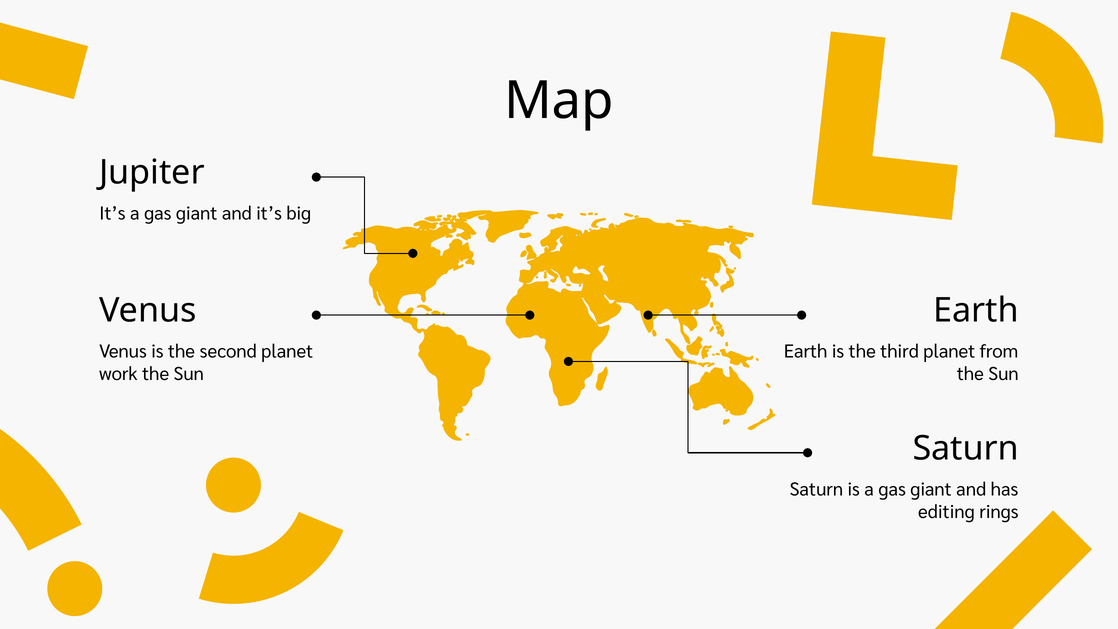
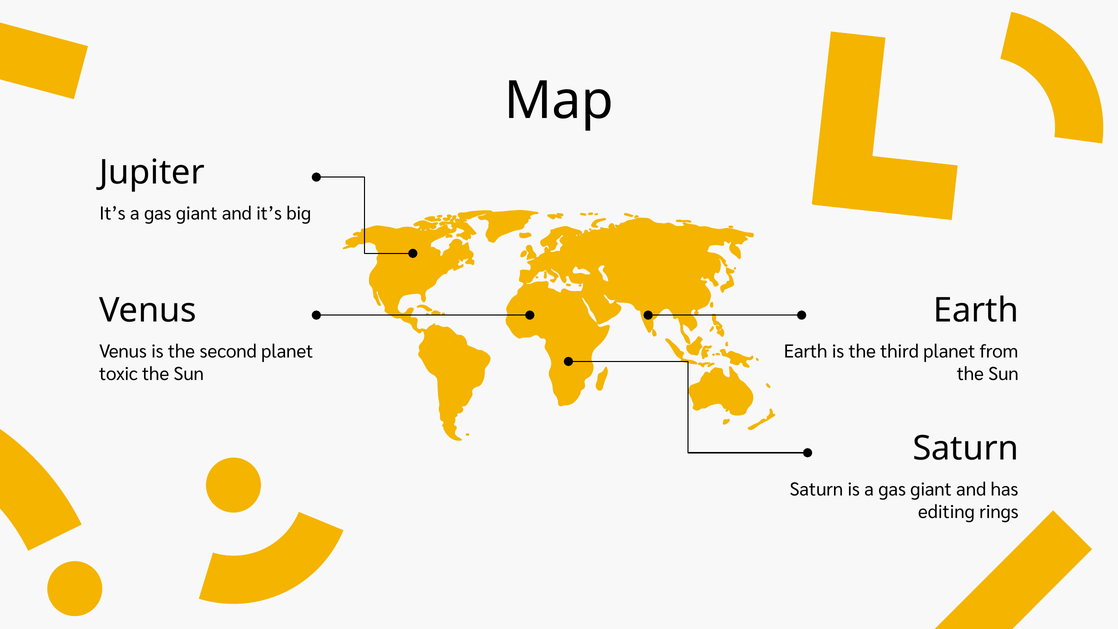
work: work -> toxic
